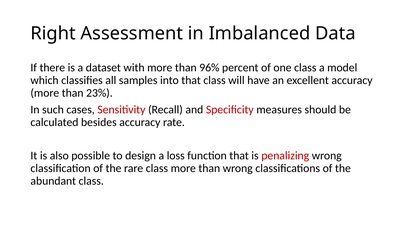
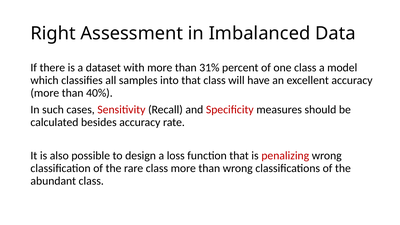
96%: 96% -> 31%
23%: 23% -> 40%
